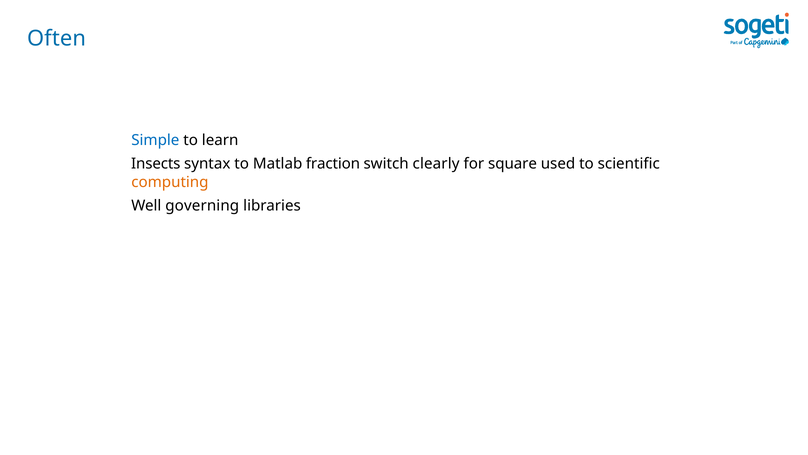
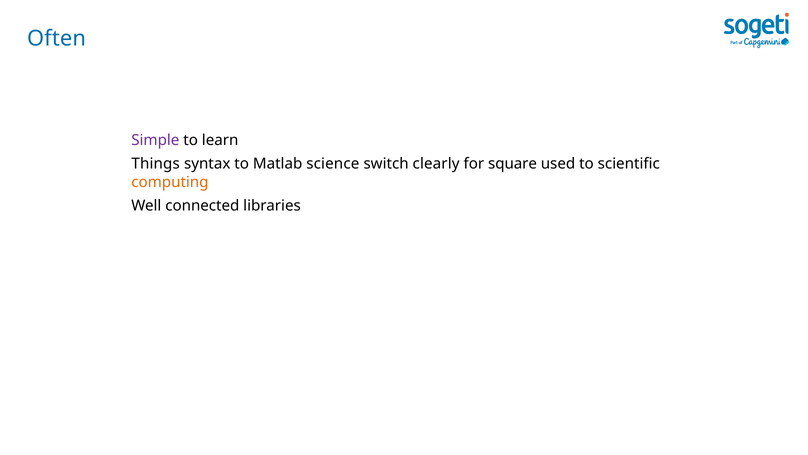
Simple colour: blue -> purple
Insects: Insects -> Things
fraction: fraction -> science
governing: governing -> connected
